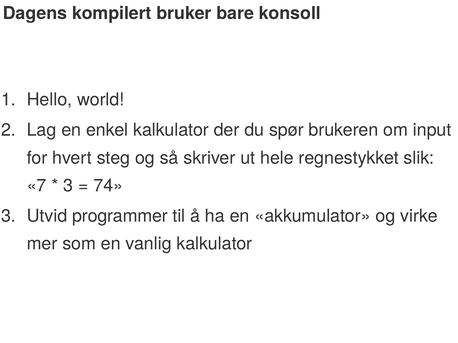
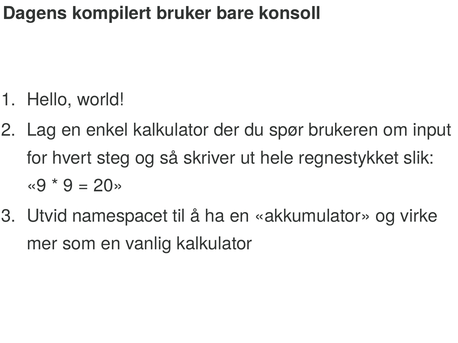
7 at (37, 186): 7 -> 9
3 at (68, 186): 3 -> 9
74: 74 -> 20
programmer: programmer -> namespacet
